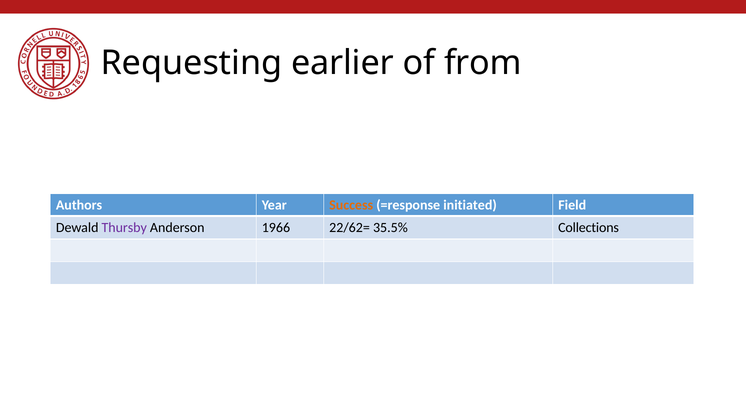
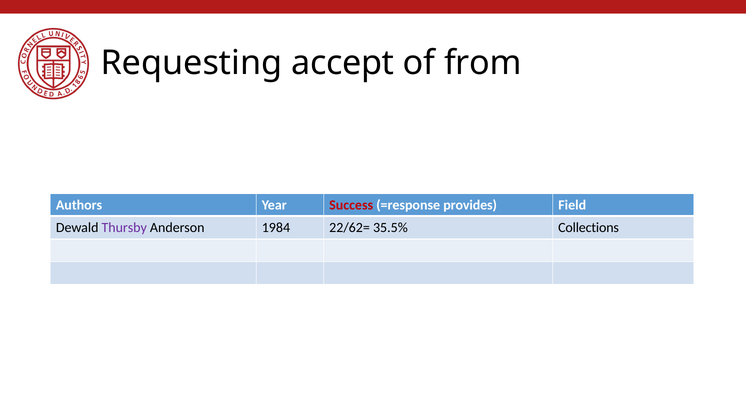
earlier: earlier -> accept
Success colour: orange -> red
initiated: initiated -> provides
1966: 1966 -> 1984
